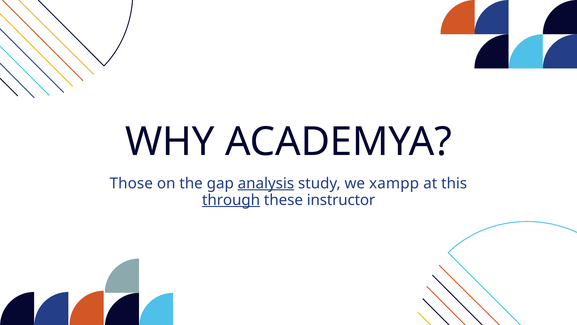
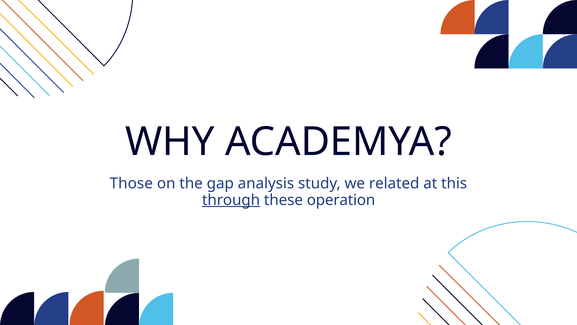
analysis underline: present -> none
xampp: xampp -> related
instructor: instructor -> operation
